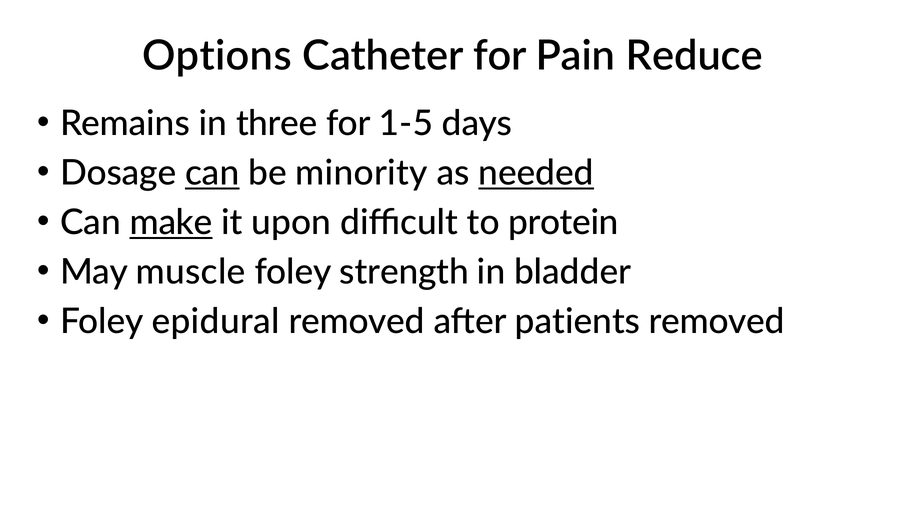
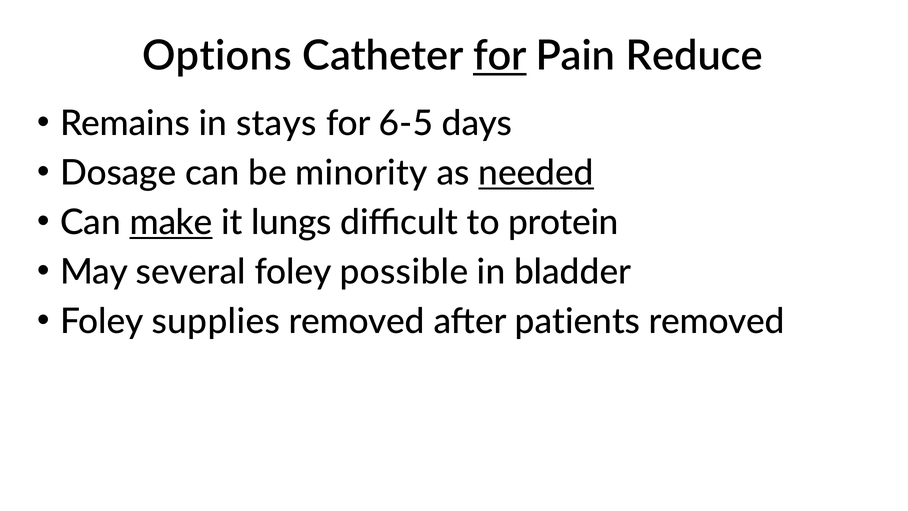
for at (500, 56) underline: none -> present
three: three -> stays
1-5: 1-5 -> 6-5
can at (212, 173) underline: present -> none
upon: upon -> lungs
muscle: muscle -> several
strength: strength -> possible
epidural: epidural -> supplies
